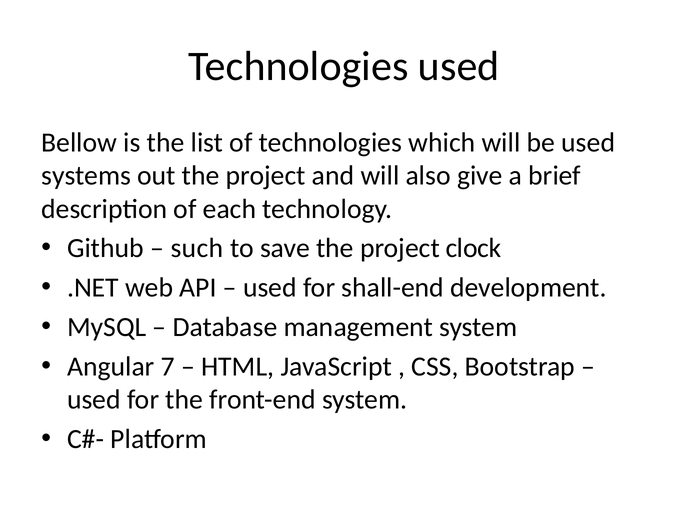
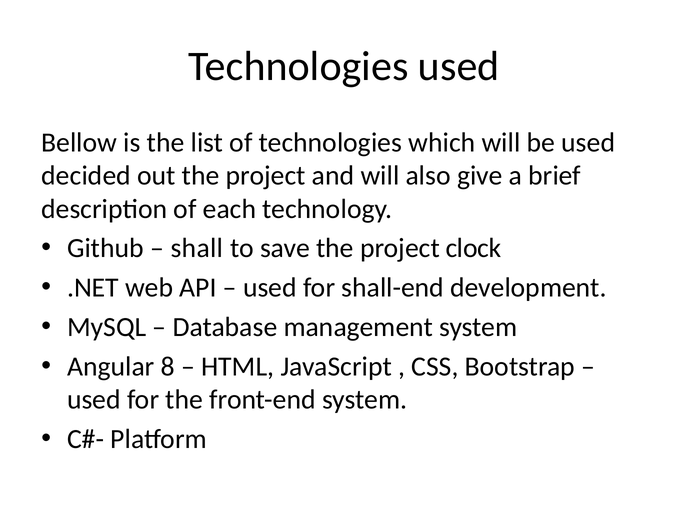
systems: systems -> decided
such: such -> shall
7: 7 -> 8
